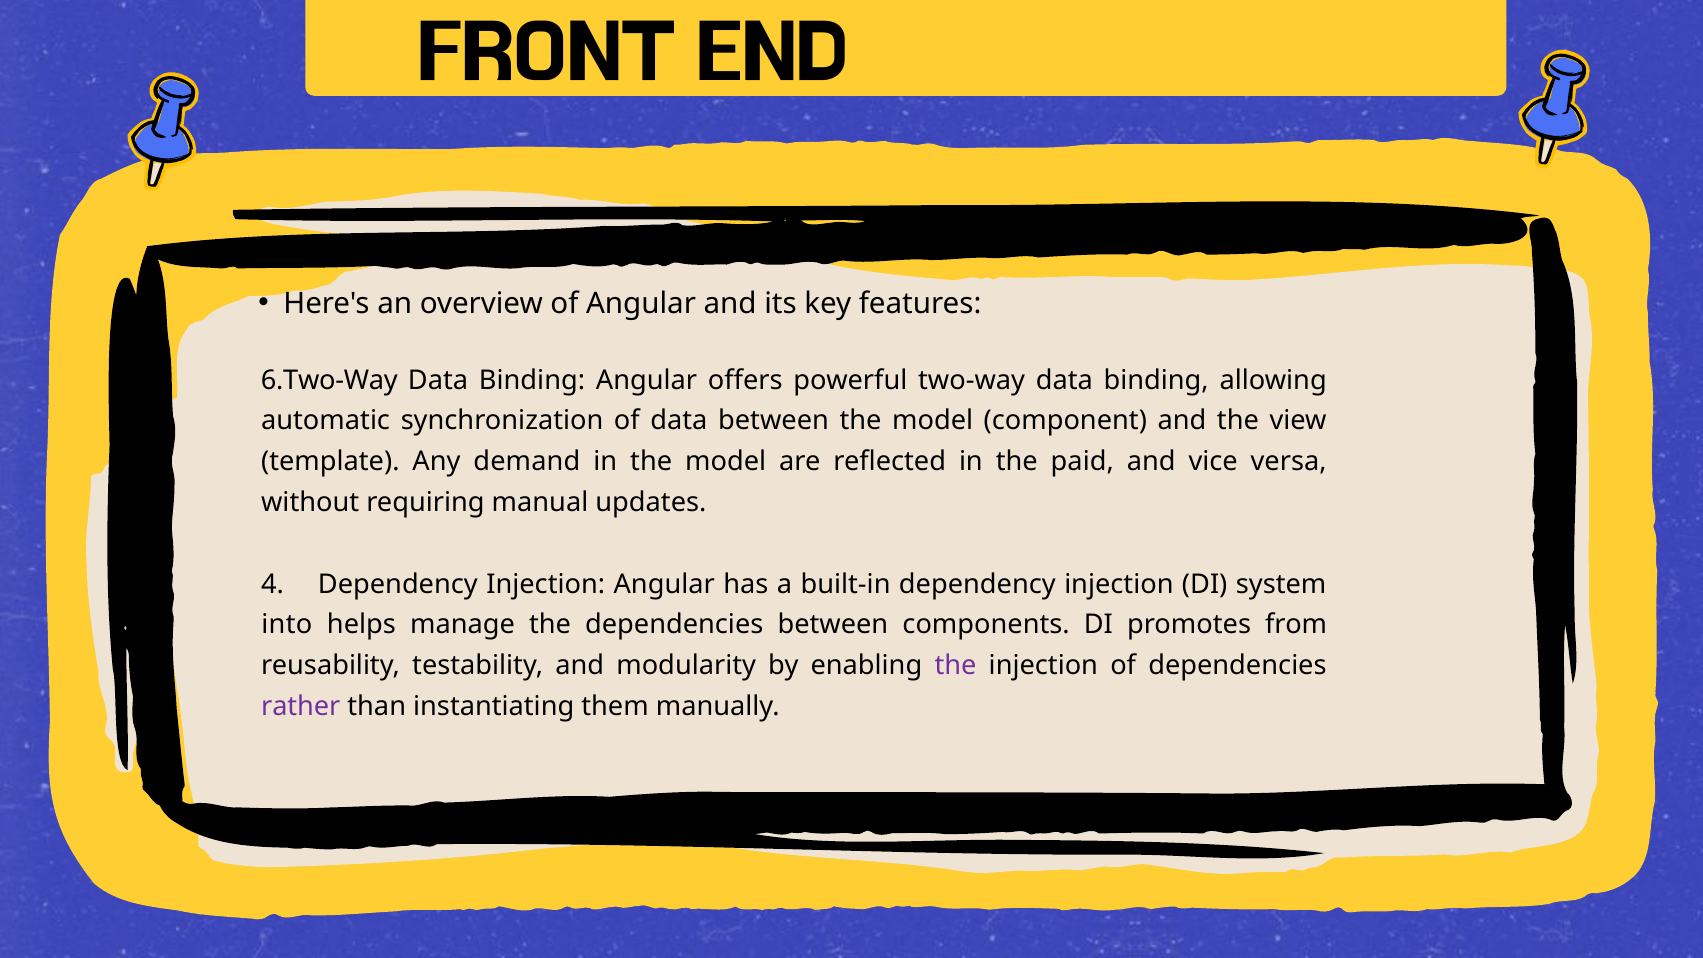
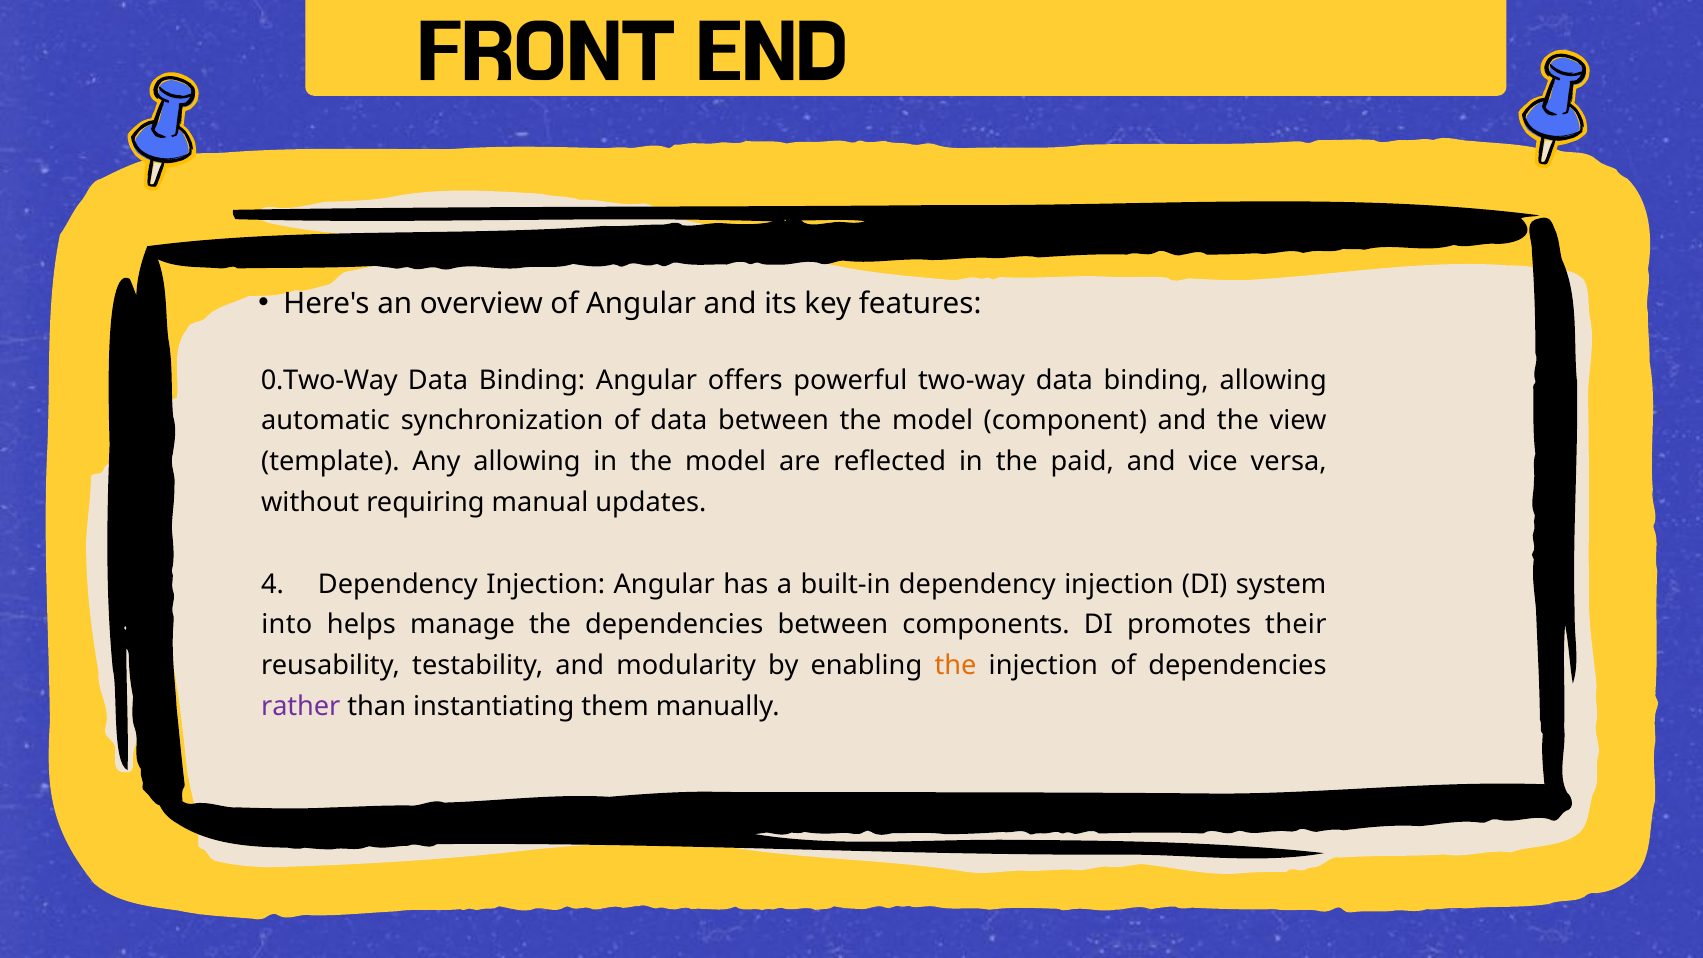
6.Two-Way: 6.Two-Way -> 0.Two-Way
Any demand: demand -> allowing
from: from -> their
the at (955, 666) colour: purple -> orange
